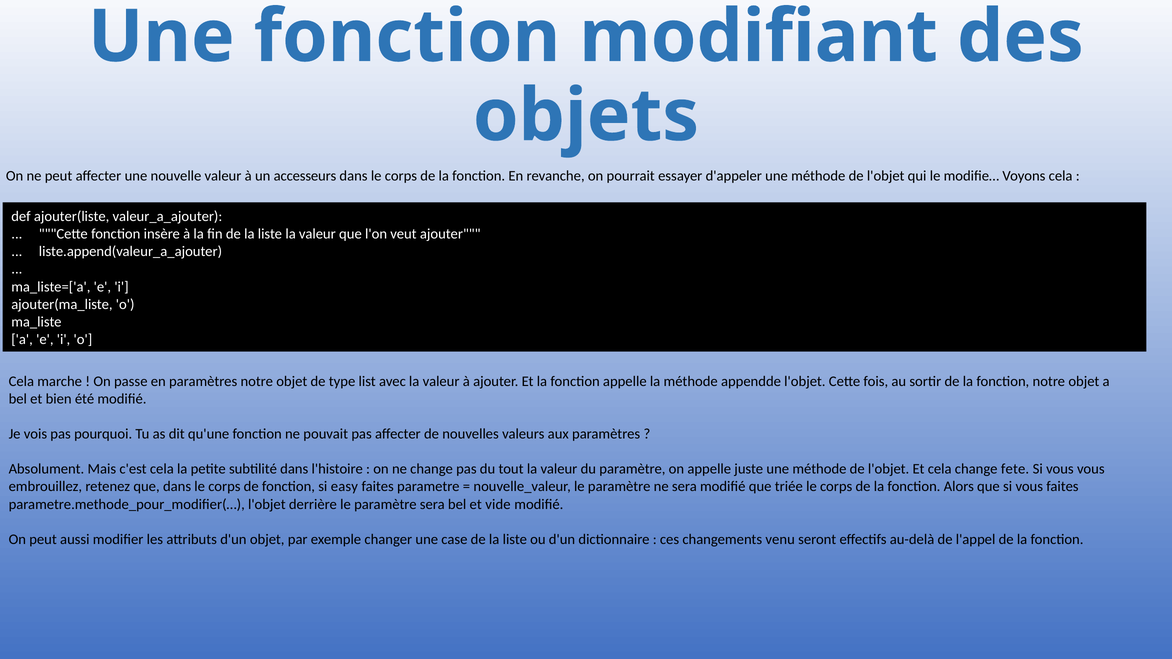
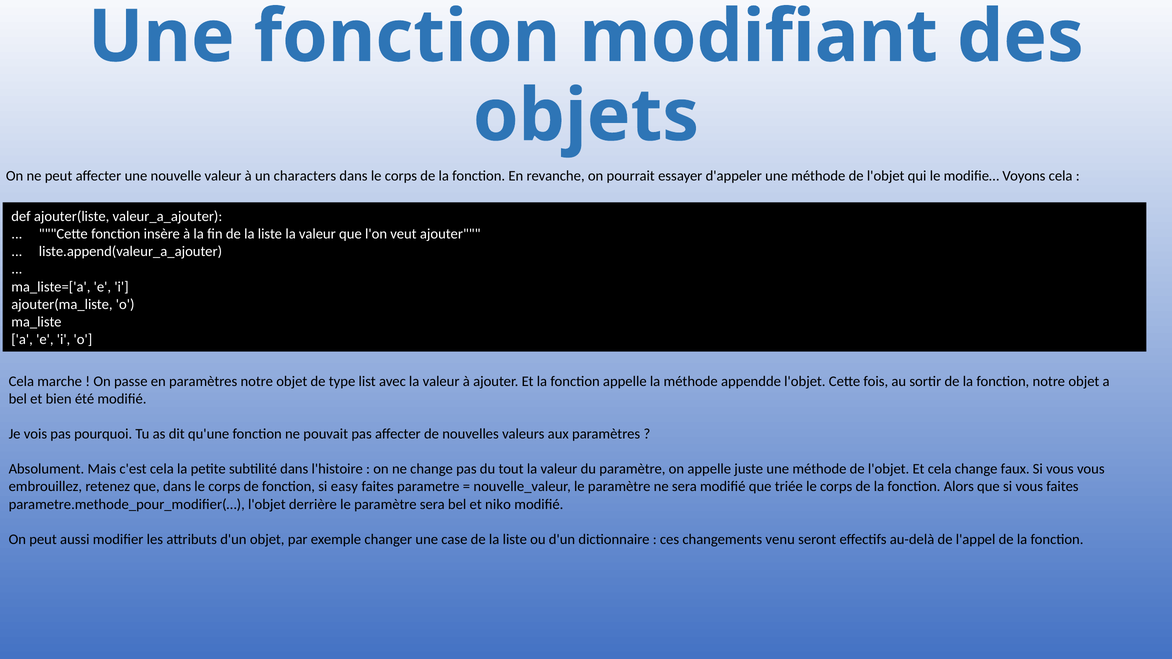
accesseurs: accesseurs -> characters
fete: fete -> faux
vide: vide -> niko
